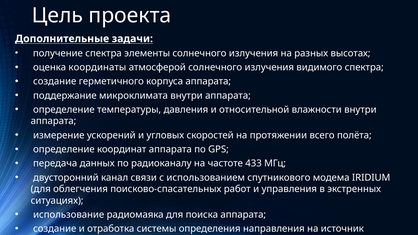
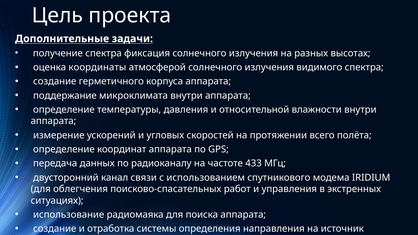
элементы: элементы -> фиксация
